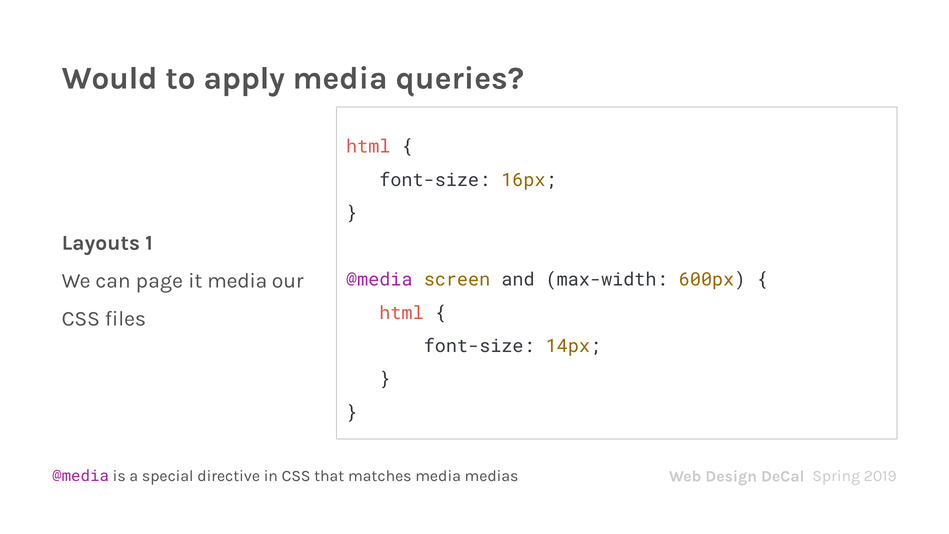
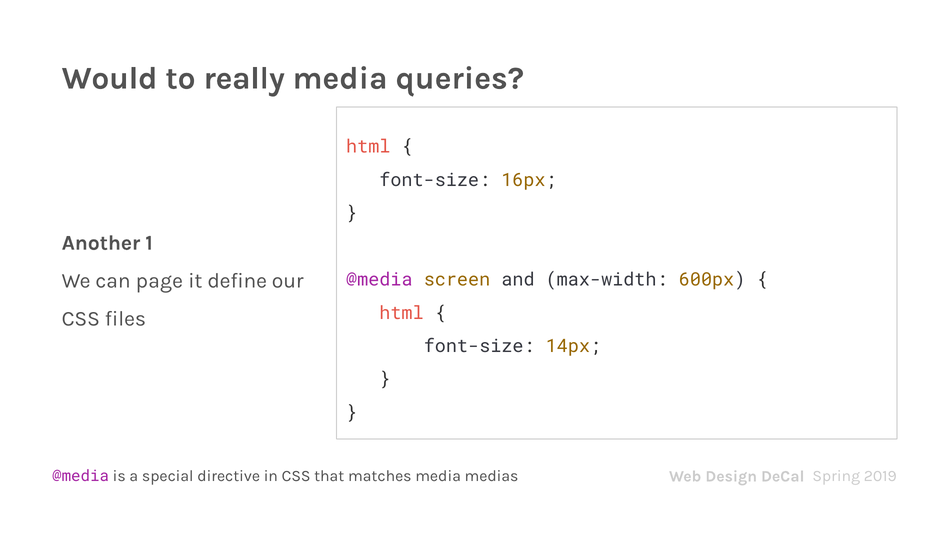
apply: apply -> really
Layouts: Layouts -> Another
it media: media -> define
